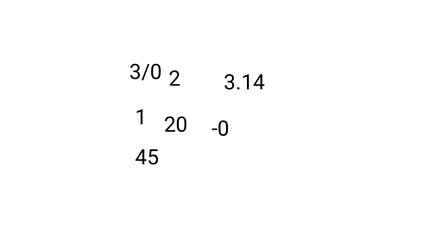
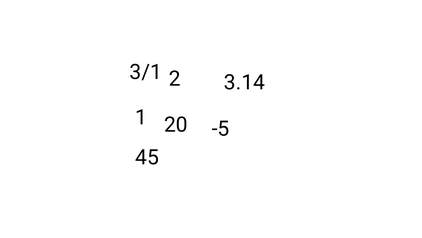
3/0: 3/0 -> 3/1
-0: -0 -> -5
